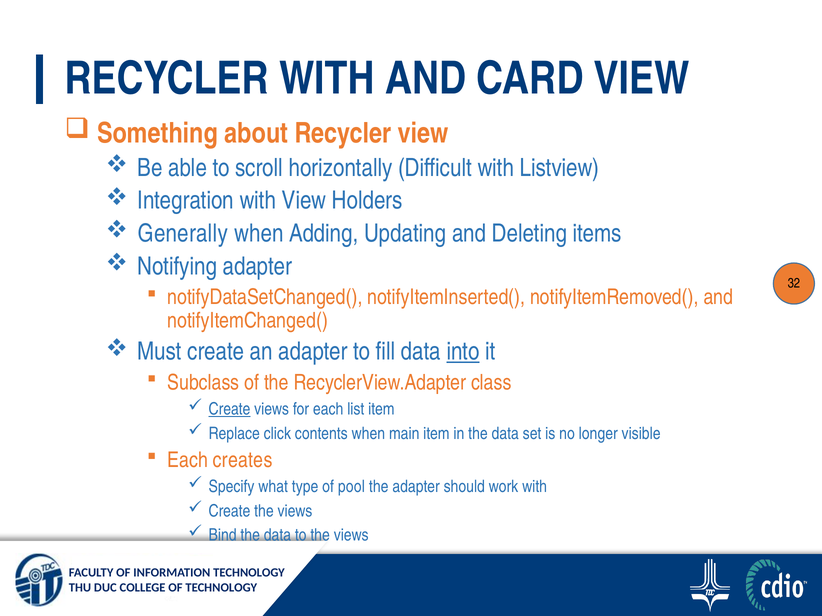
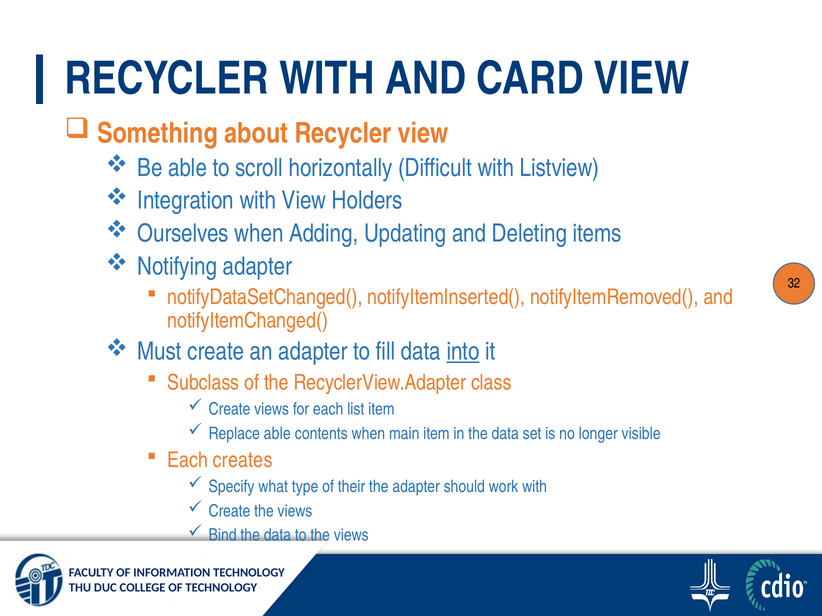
Generally: Generally -> Ourselves
Create at (229, 410) underline: present -> none
Replace click: click -> able
pool: pool -> their
